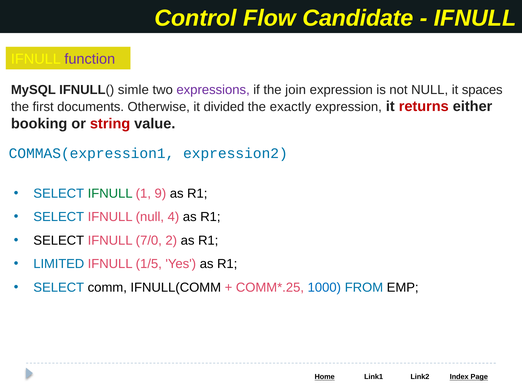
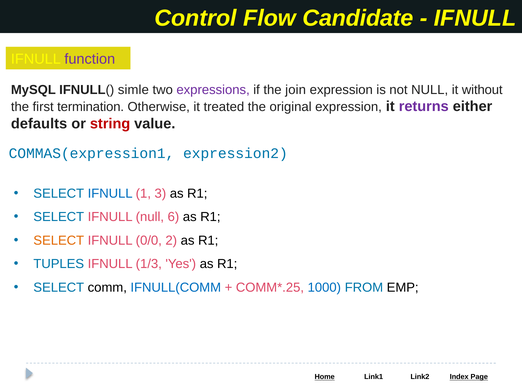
spaces: spaces -> without
documents: documents -> termination
divided: divided -> treated
exactly: exactly -> original
returns colour: red -> purple
booking: booking -> defaults
IFNULL at (110, 193) colour: green -> blue
9: 9 -> 3
4: 4 -> 6
SELECT at (59, 240) colour: black -> orange
7/0: 7/0 -> 0/0
LIMITED: LIMITED -> TUPLES
1/5: 1/5 -> 1/3
IFNULL(COMM colour: black -> blue
